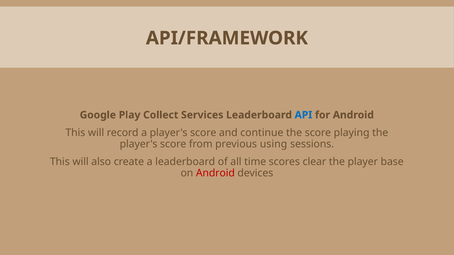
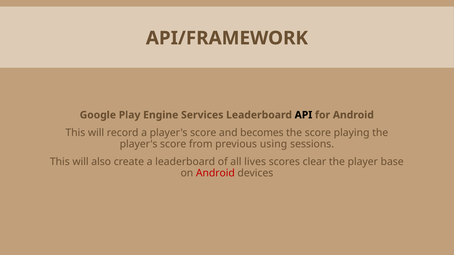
Collect: Collect -> Engine
API colour: blue -> black
continue: continue -> becomes
time: time -> lives
